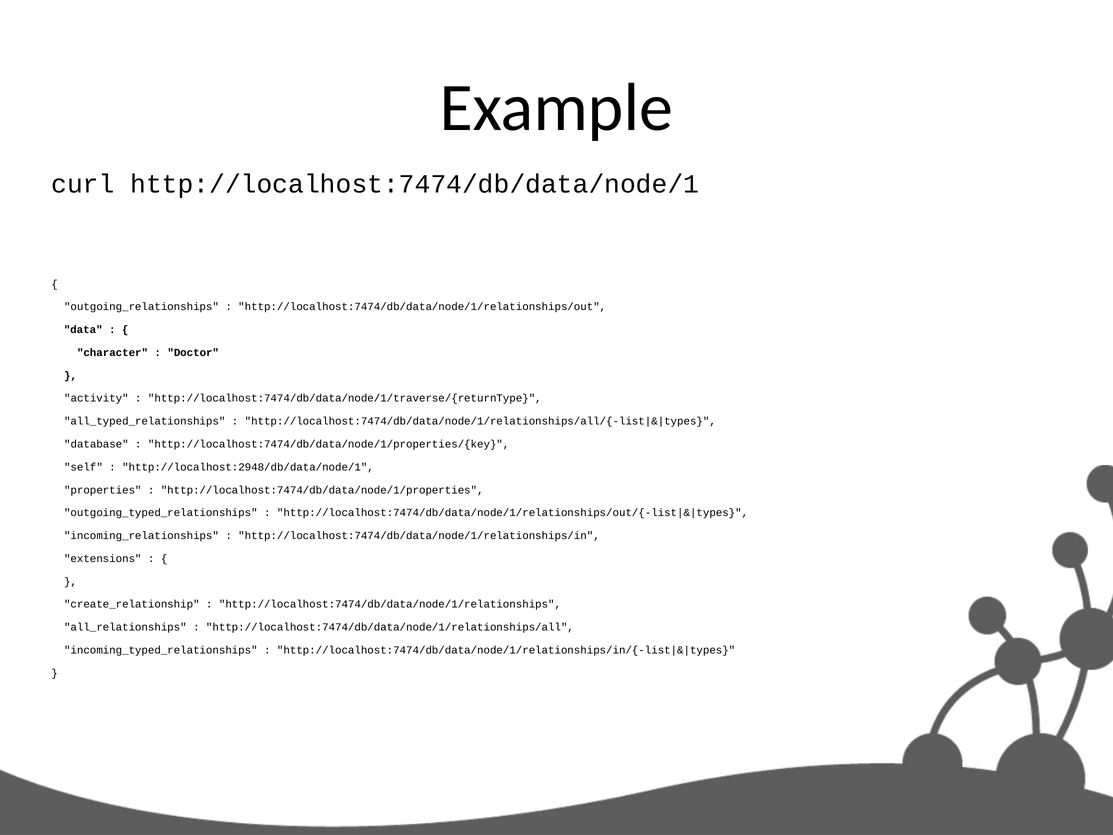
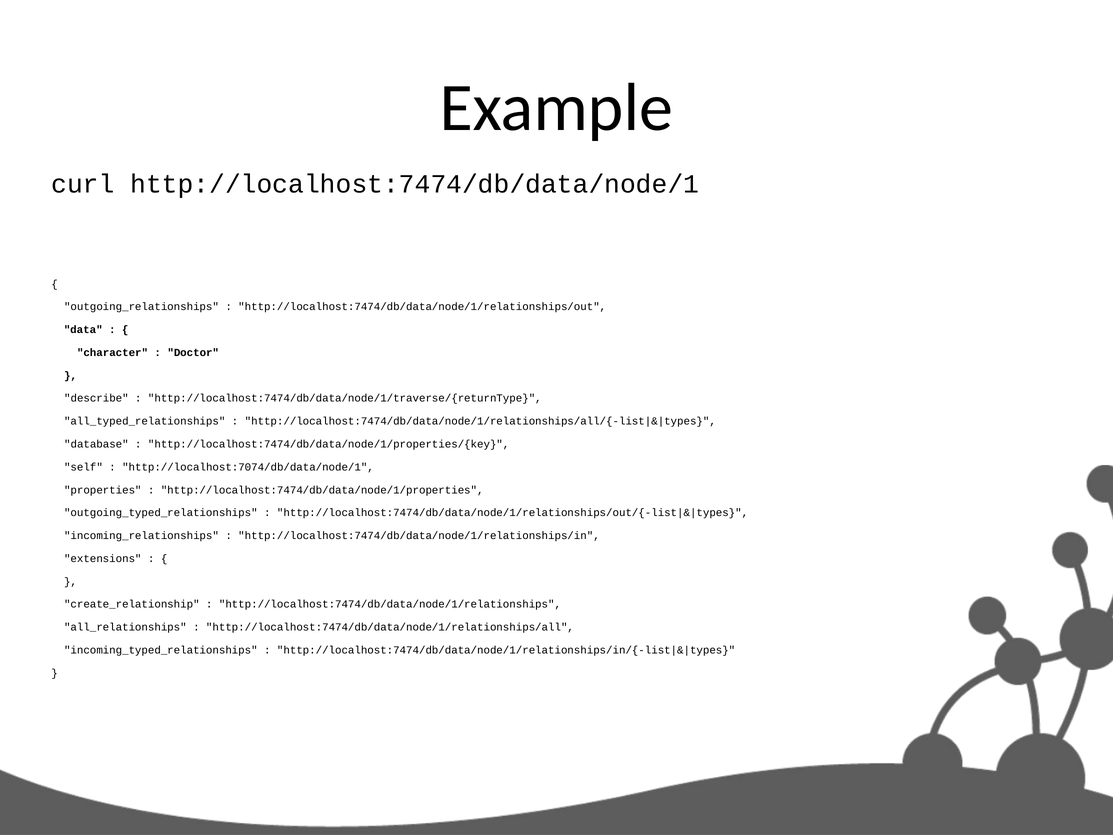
activity: activity -> describe
http://localhost:2948/db/data/node/1: http://localhost:2948/db/data/node/1 -> http://localhost:7074/db/data/node/1
